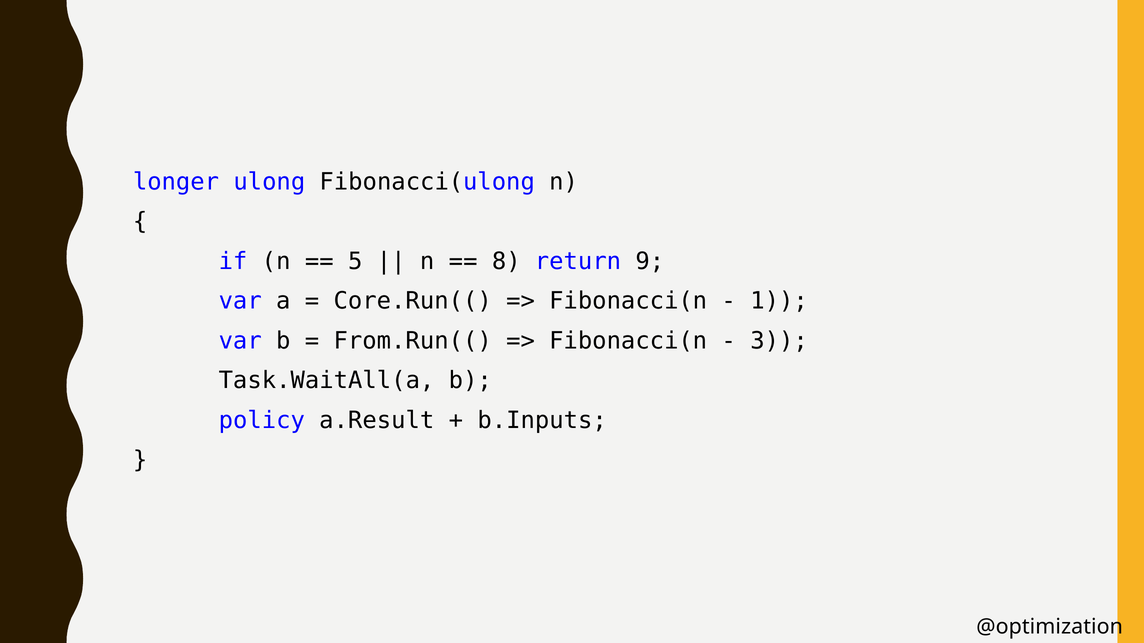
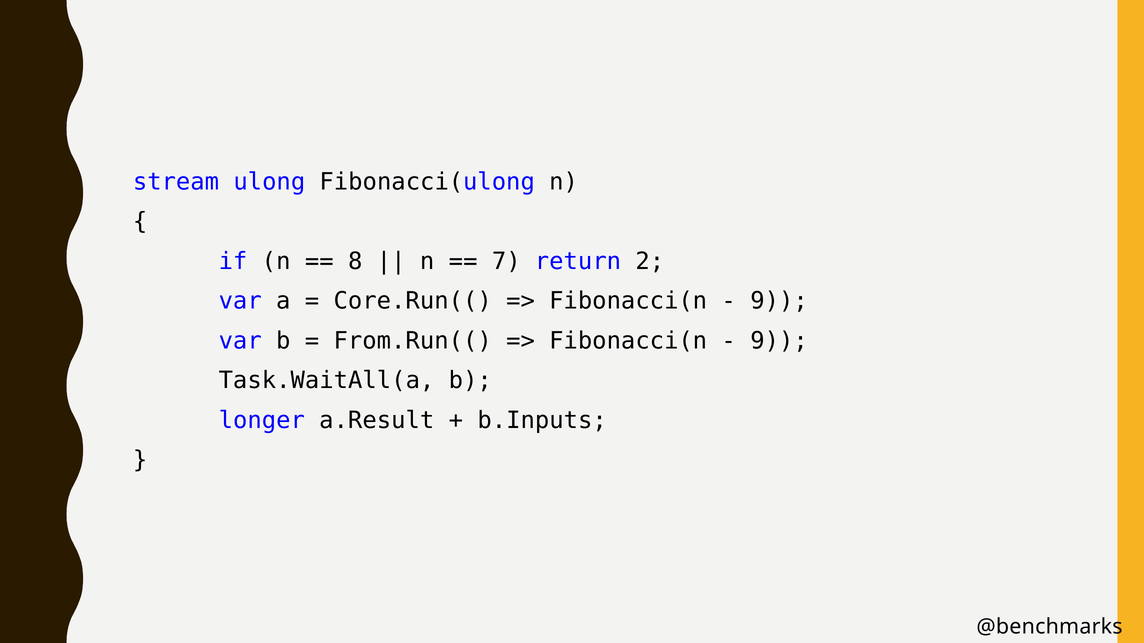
longer: longer -> stream
5: 5 -> 8
8: 8 -> 7
9: 9 -> 2
1 at (779, 301): 1 -> 9
3 at (779, 341): 3 -> 9
policy: policy -> longer
@optimization: @optimization -> @benchmarks
